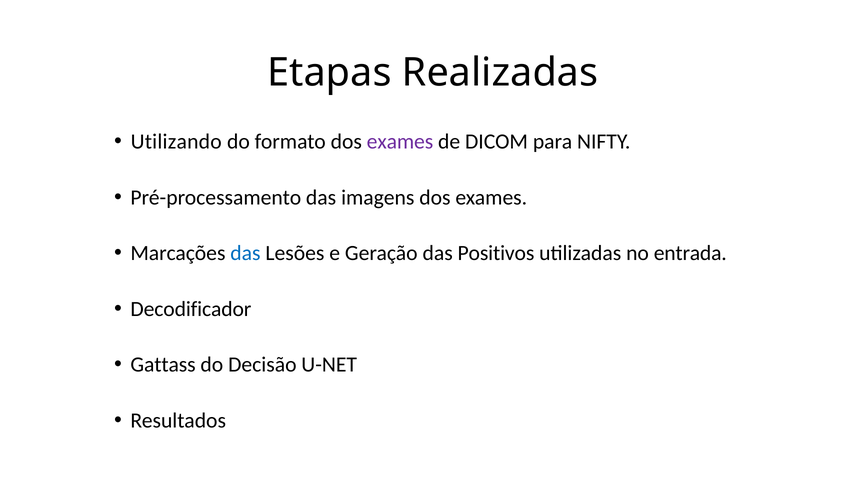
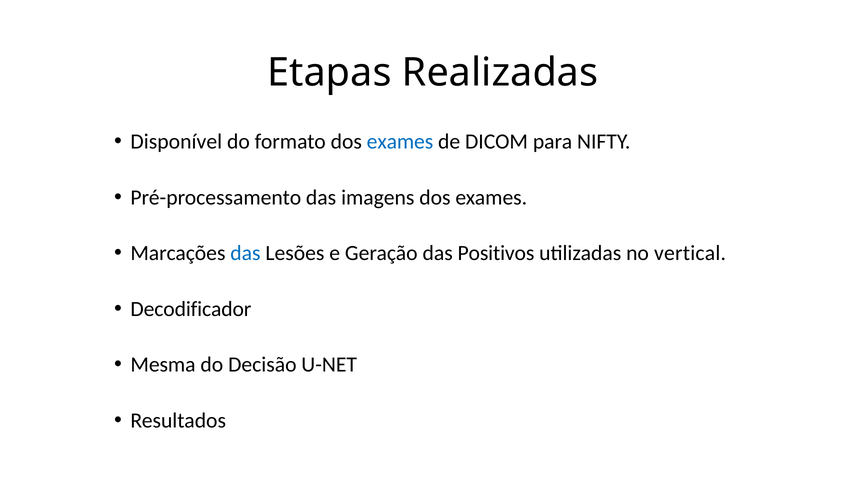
Utilizando: Utilizando -> Disponível
exames at (400, 142) colour: purple -> blue
entrada: entrada -> vertical
Gattass: Gattass -> Mesma
